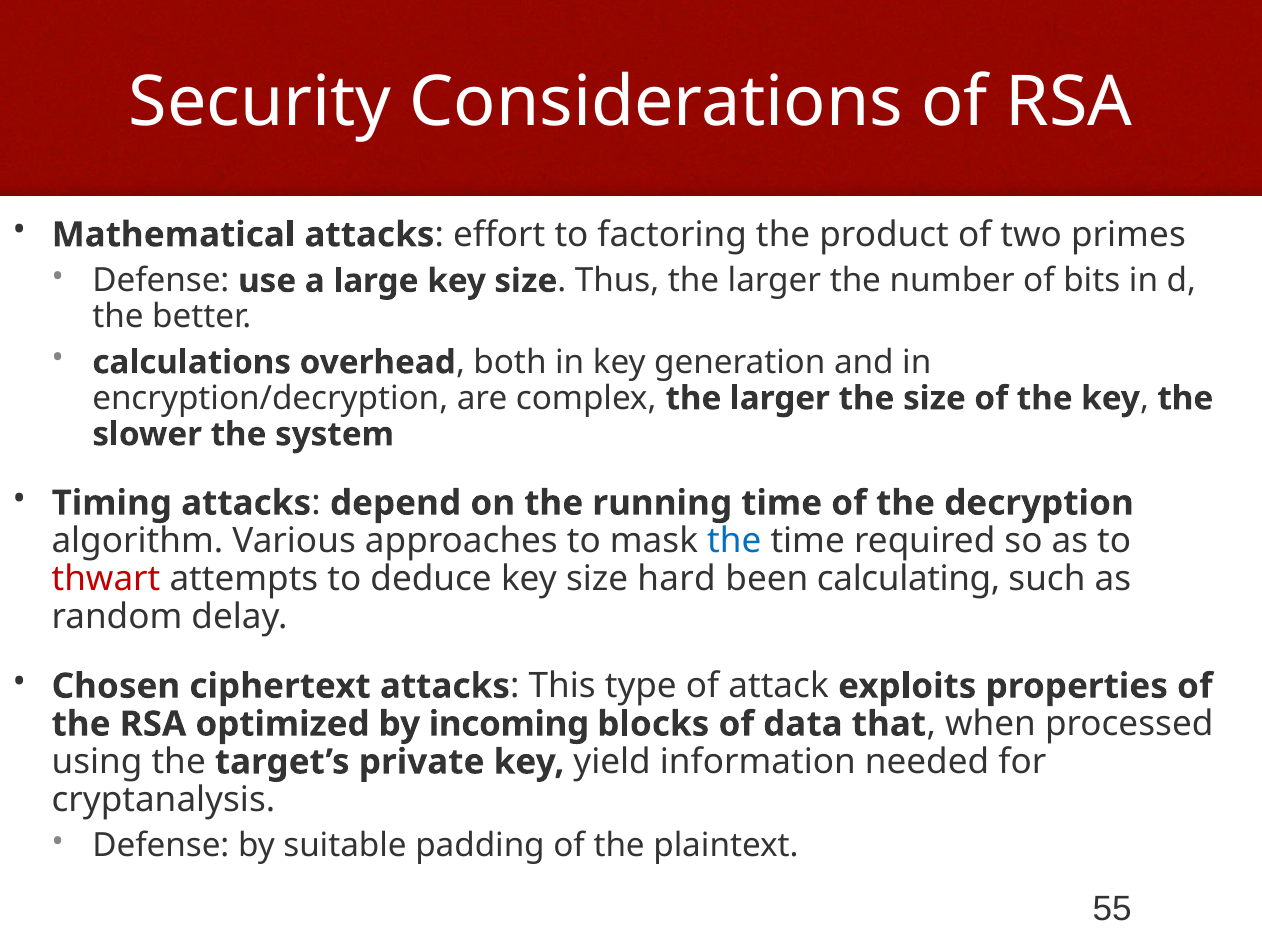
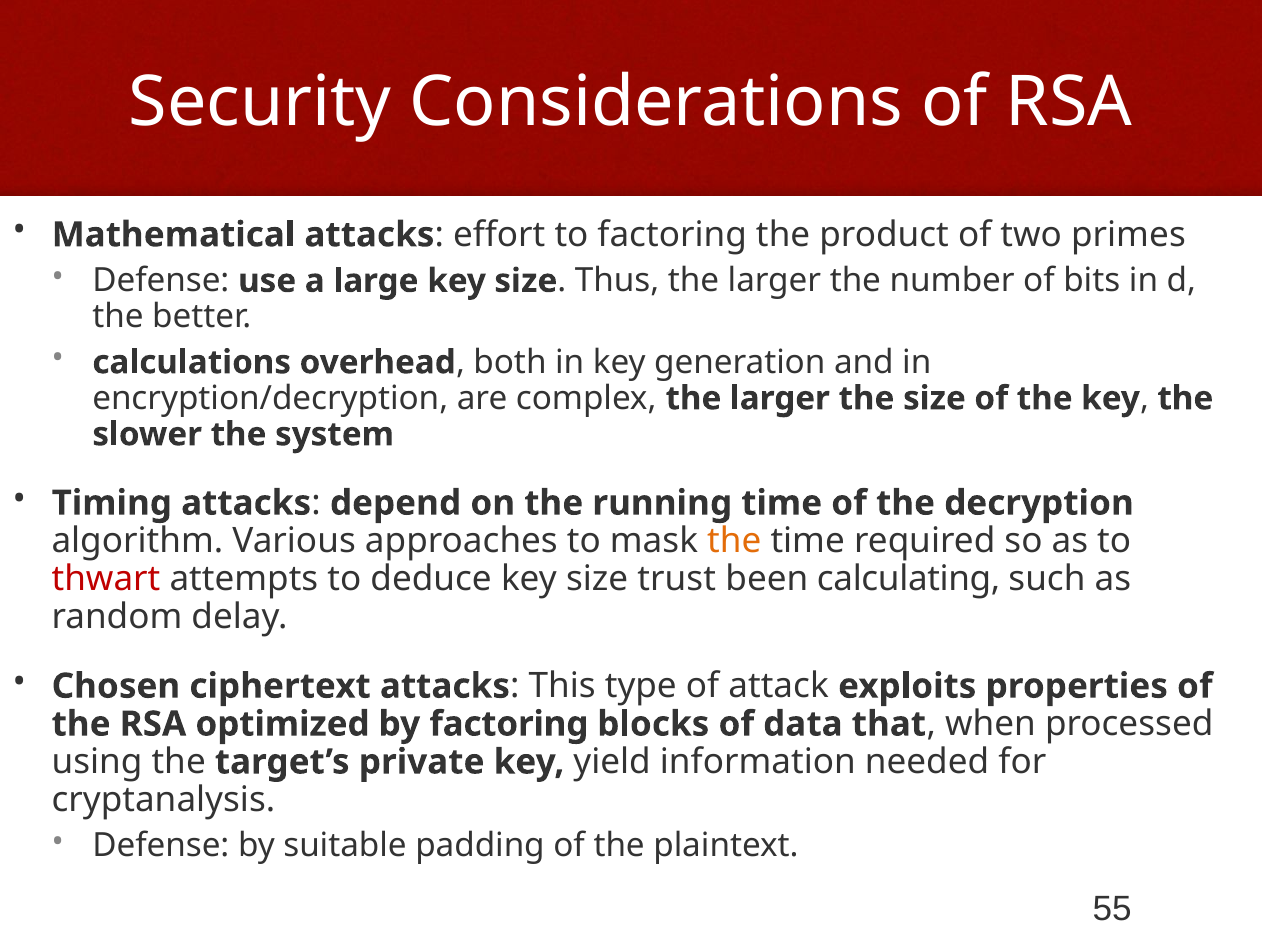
the at (734, 541) colour: blue -> orange
hard: hard -> trust
by incoming: incoming -> factoring
